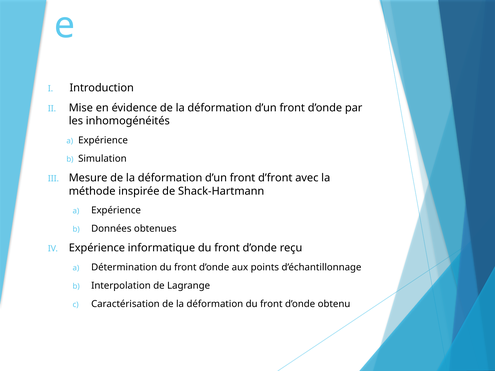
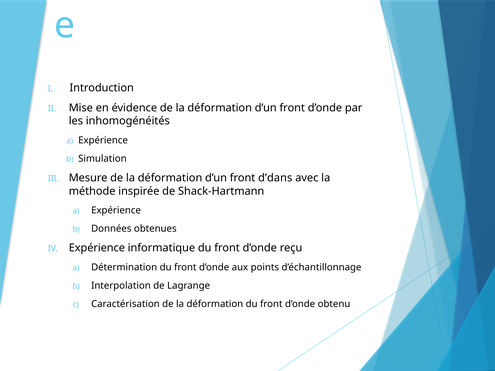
d’front: d’front -> d’dans
